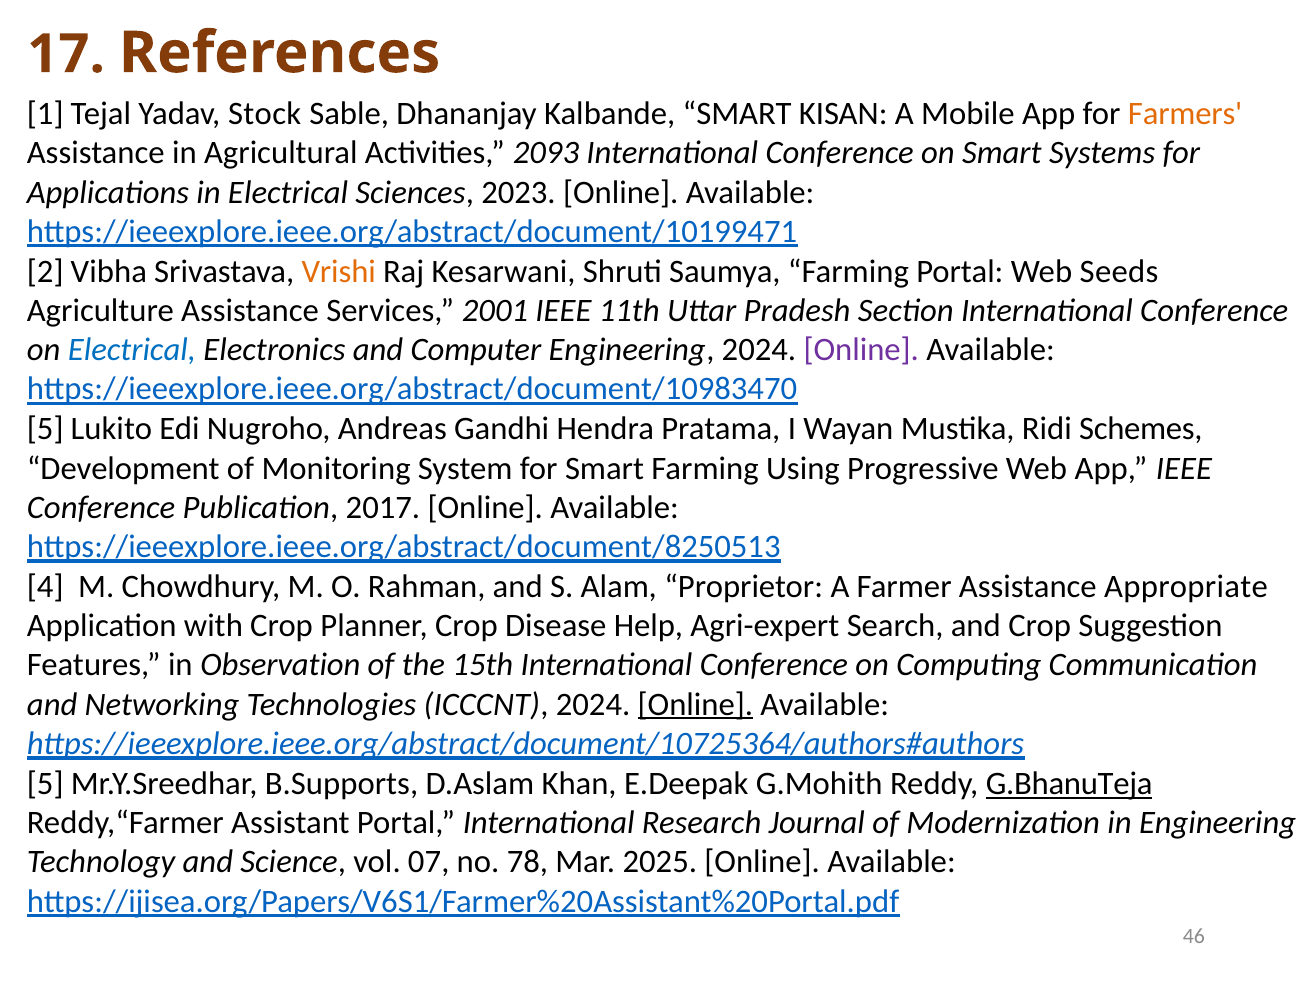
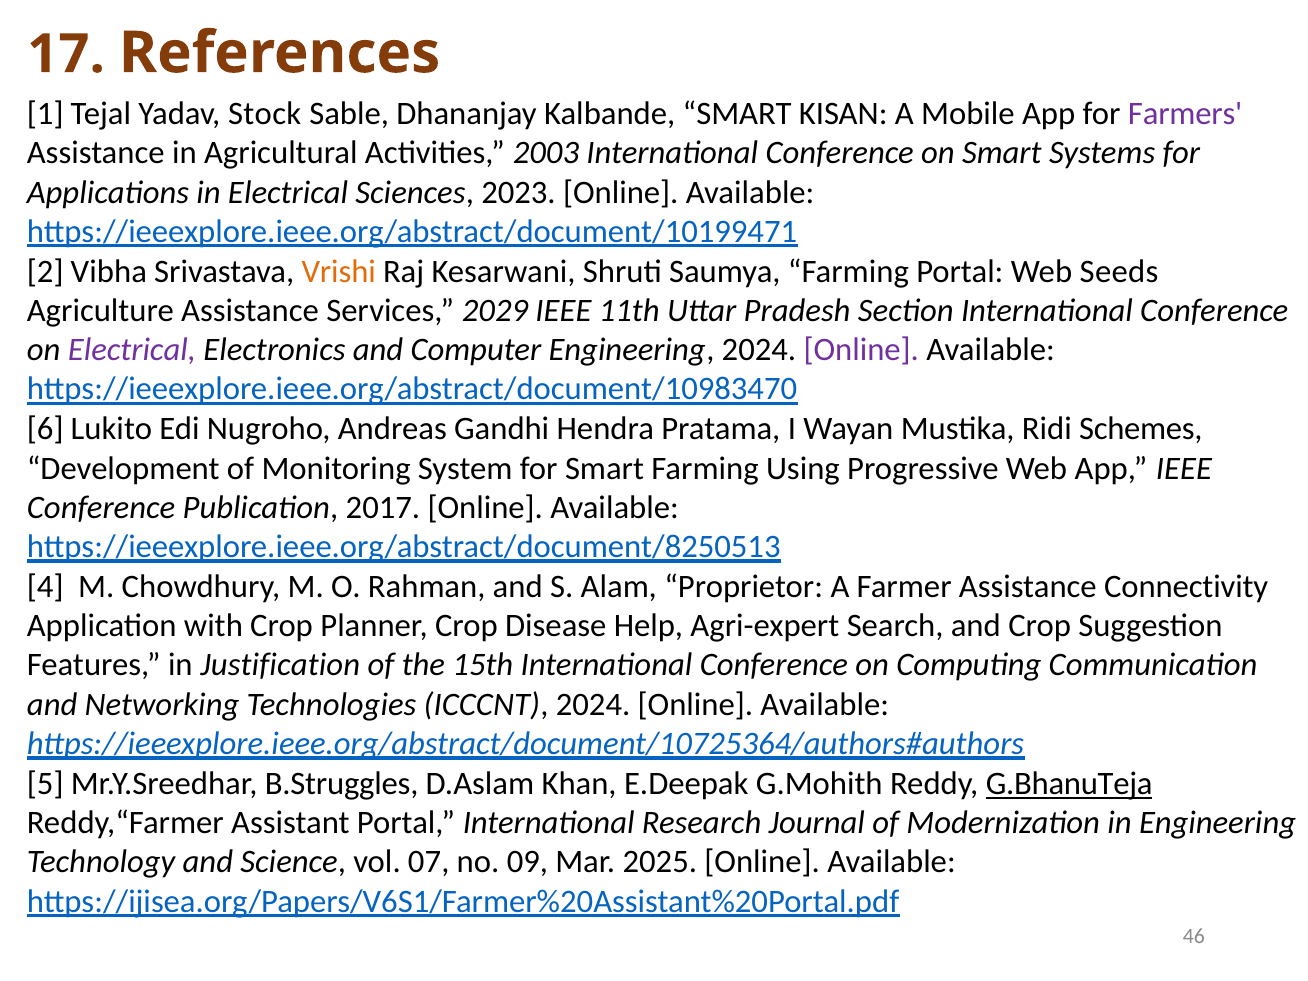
Farmers colour: orange -> purple
2093: 2093 -> 2003
2001: 2001 -> 2029
Electrical at (132, 350) colour: blue -> purple
5 at (45, 429): 5 -> 6
Appropriate: Appropriate -> Connectivity
Observation: Observation -> Justification
Online at (695, 704) underline: present -> none
B.Supports: B.Supports -> B.Struggles
78: 78 -> 09
